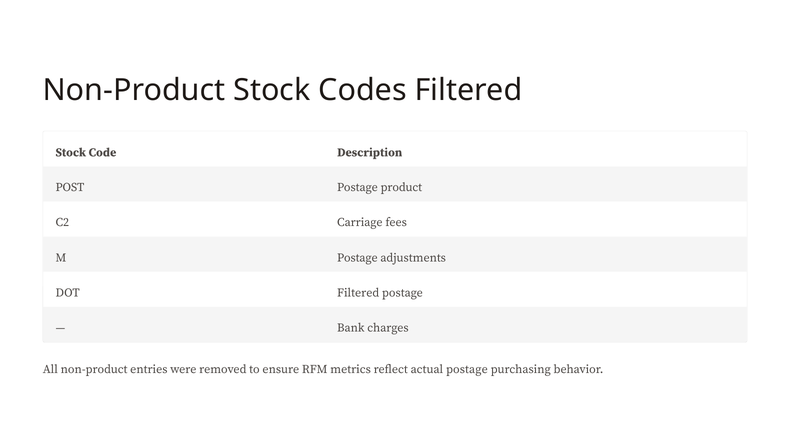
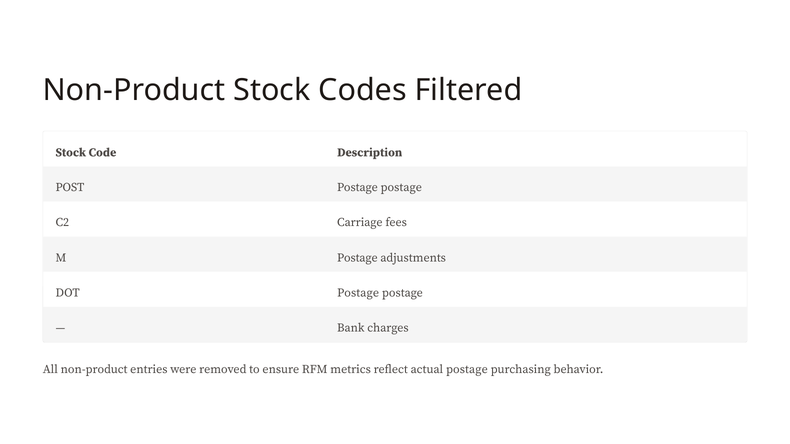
POST Postage product: product -> postage
DOT Filtered: Filtered -> Postage
